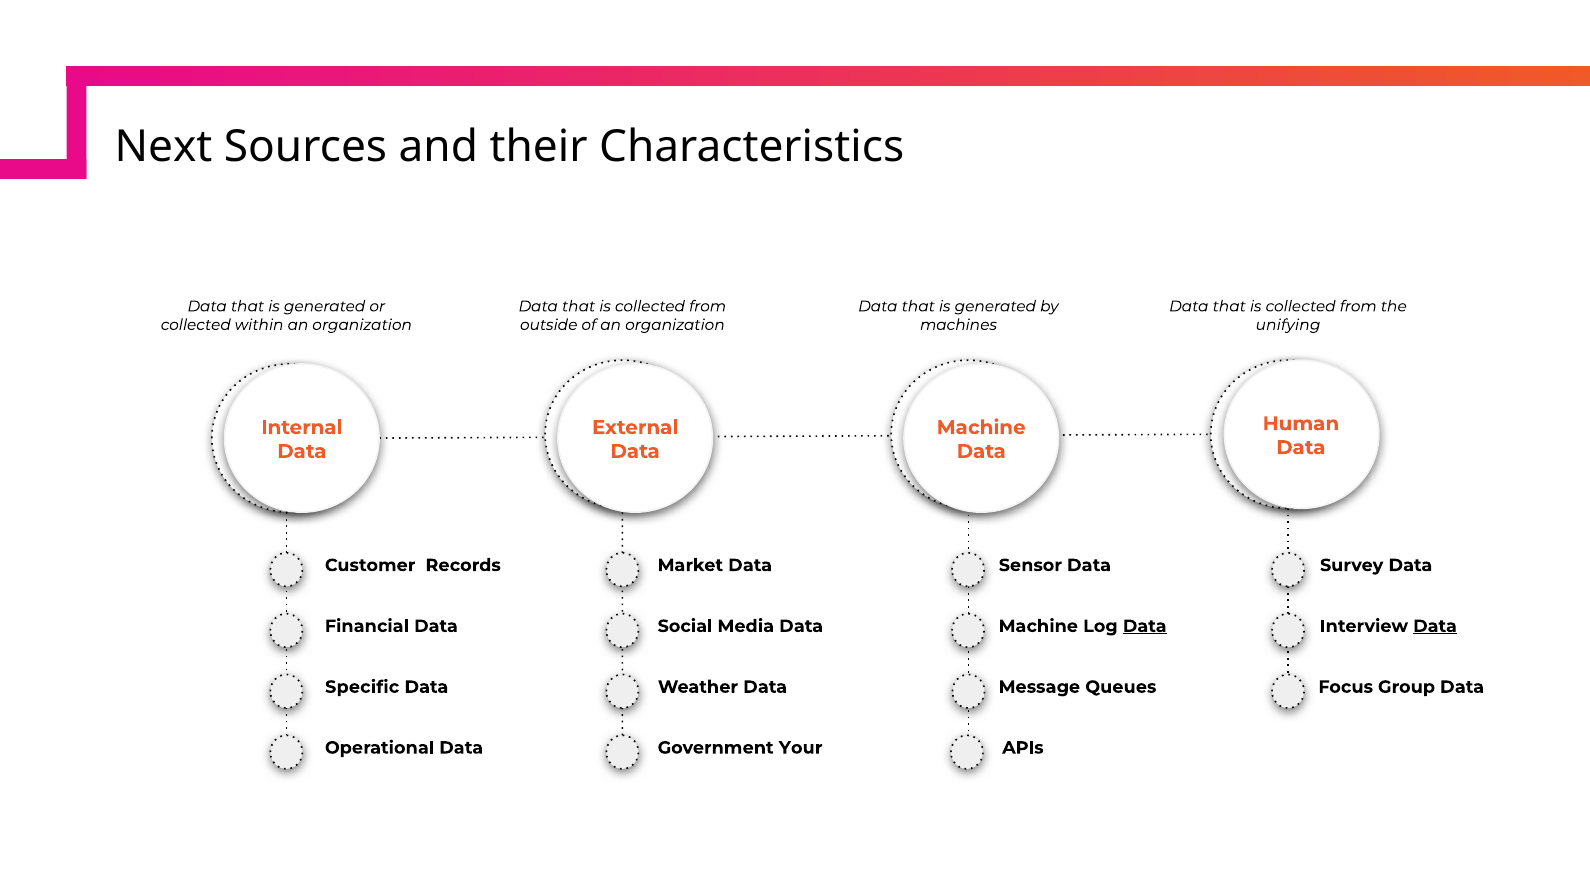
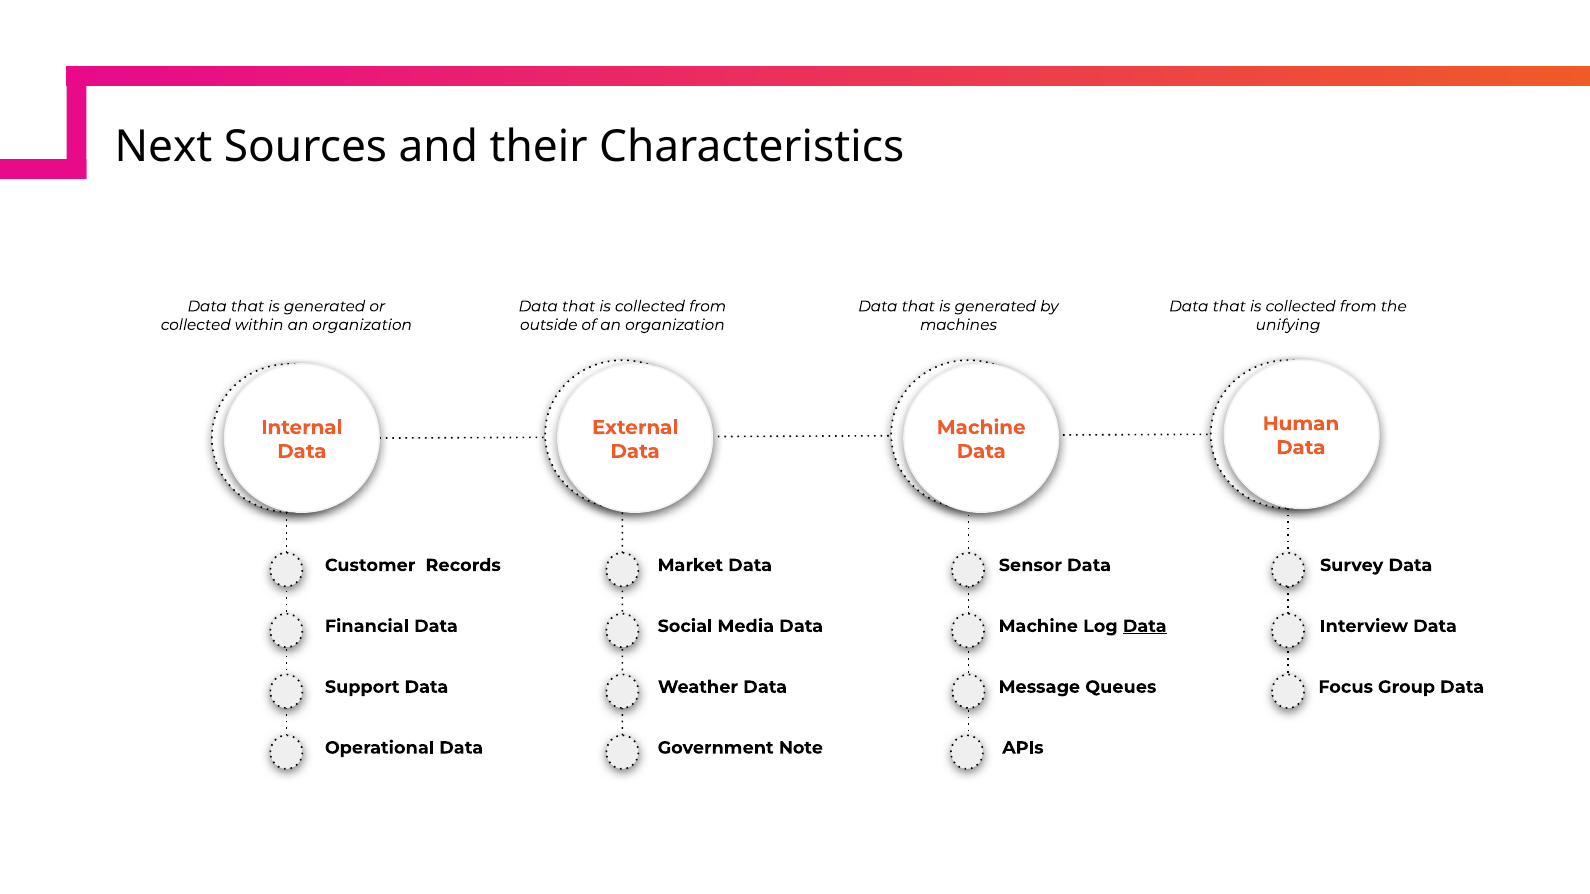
Data at (1435, 626) underline: present -> none
Specific: Specific -> Support
Your: Your -> Note
